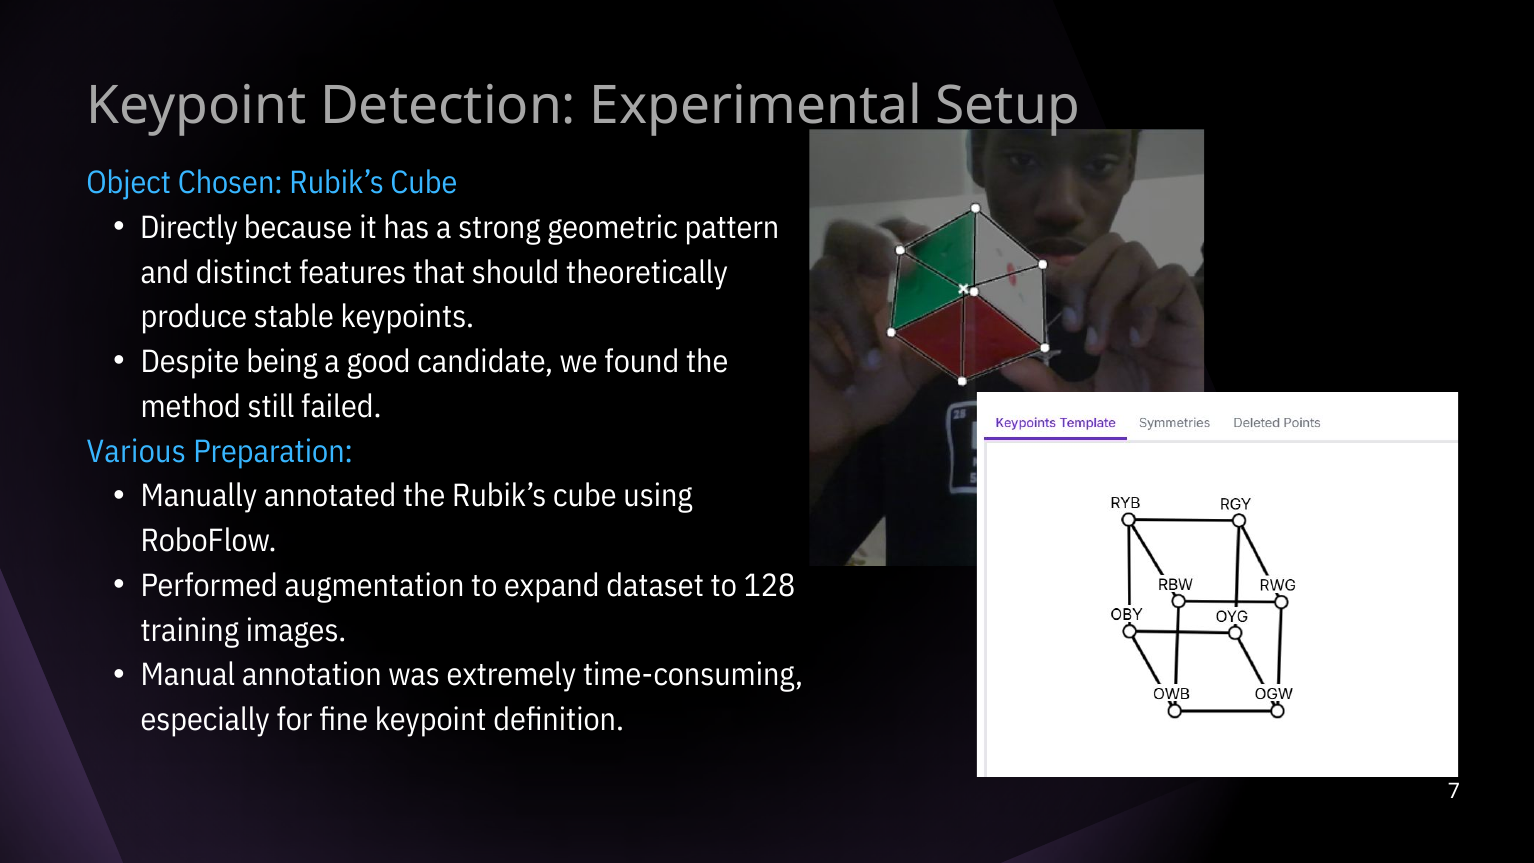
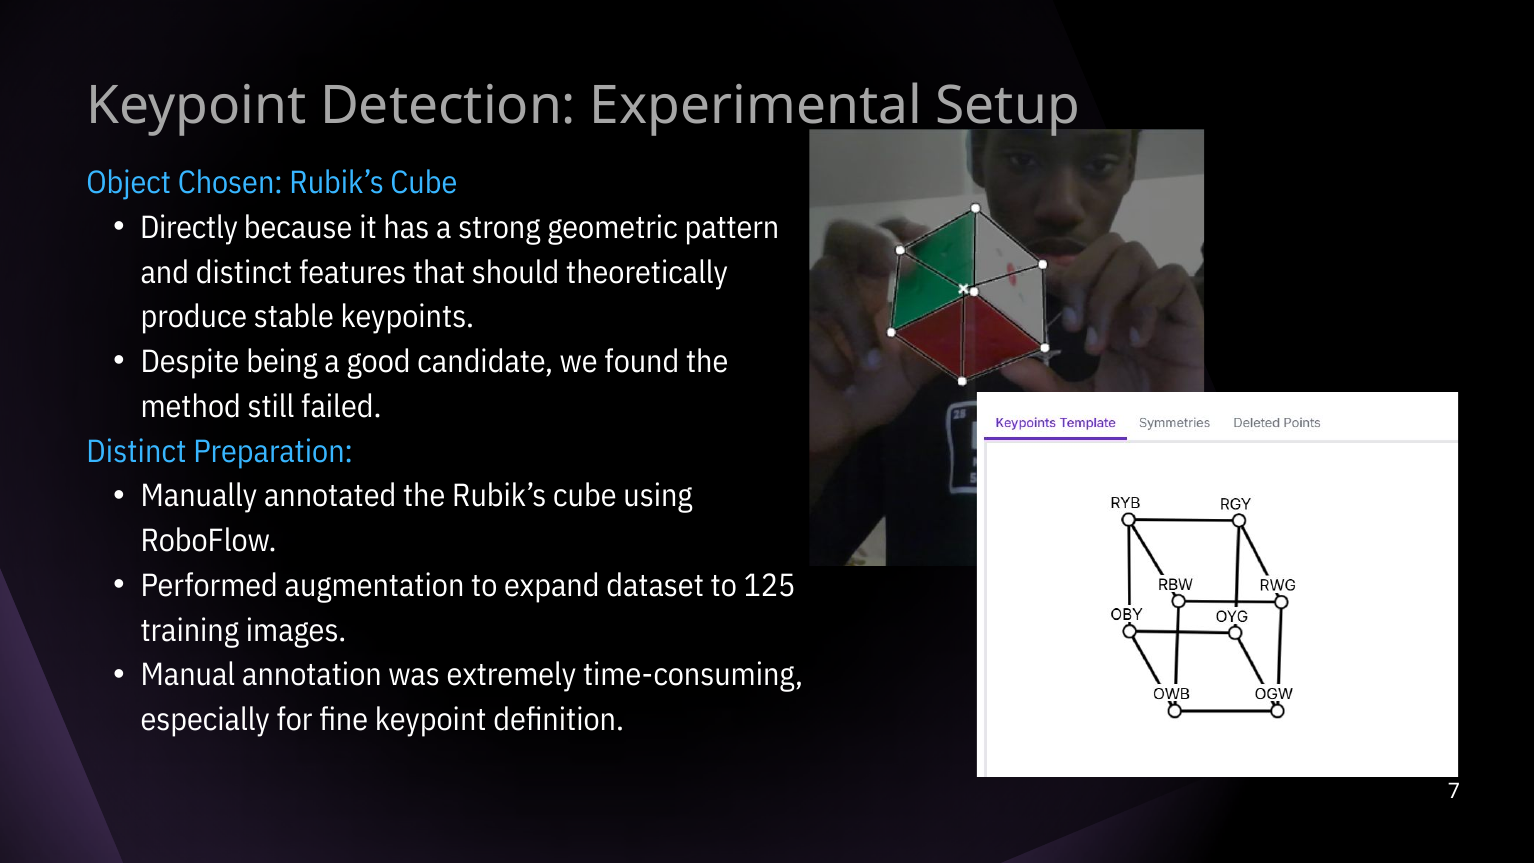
Various at (136, 451): Various -> Distinct
128: 128 -> 125
